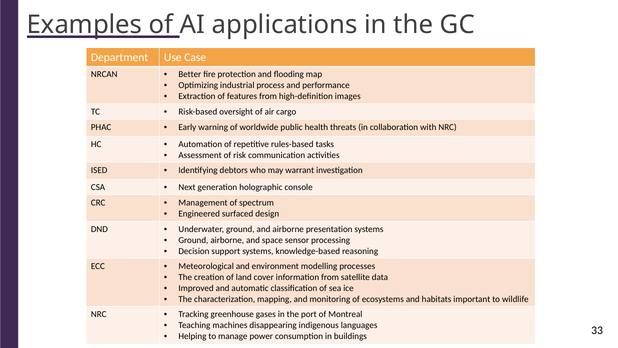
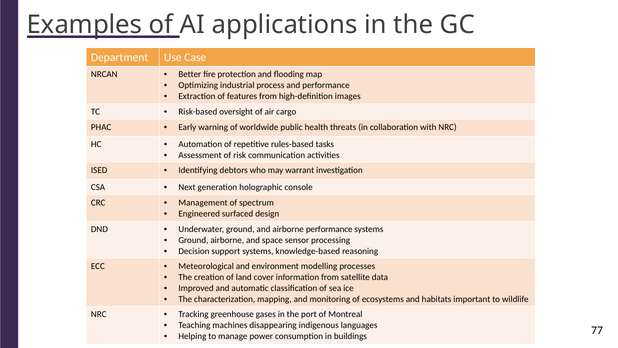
airborne presentation: presentation -> performance
33: 33 -> 77
